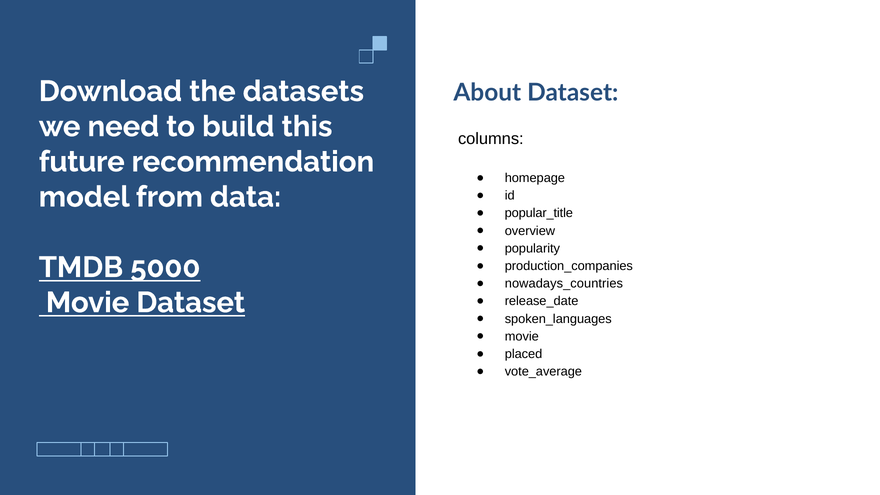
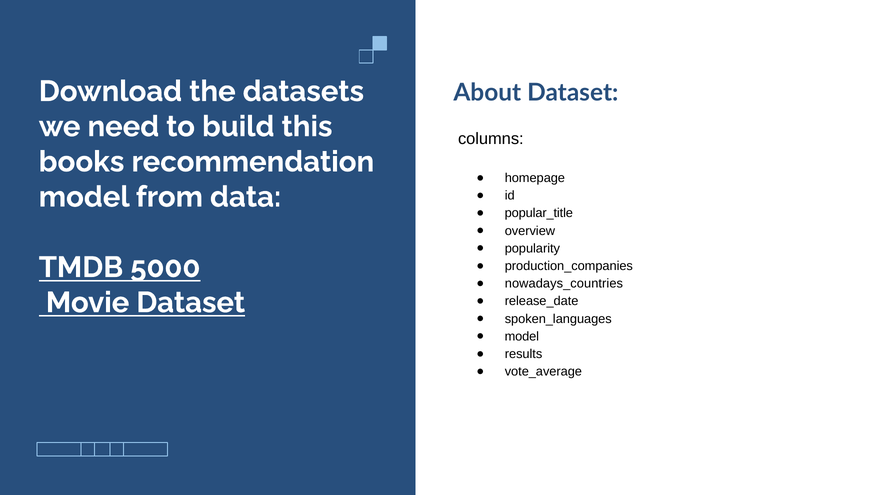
future: future -> books
movie at (522, 336): movie -> model
placed: placed -> results
